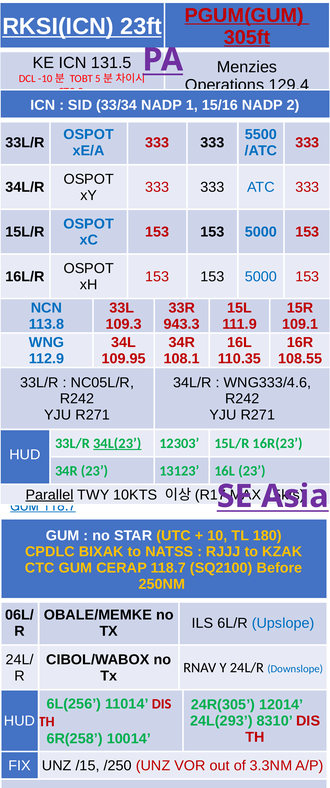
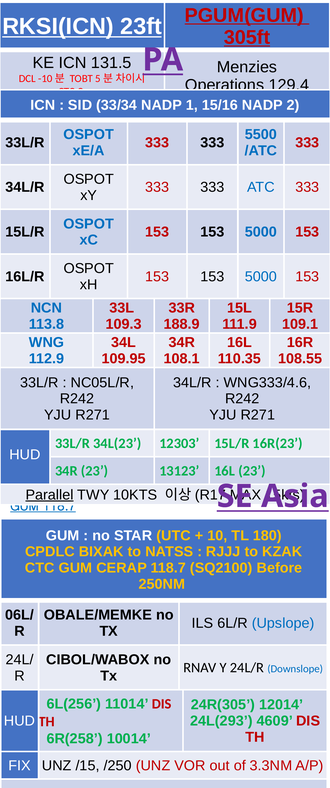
943.3: 943.3 -> 188.9
34L(23 underline: present -> none
8310: 8310 -> 4609
